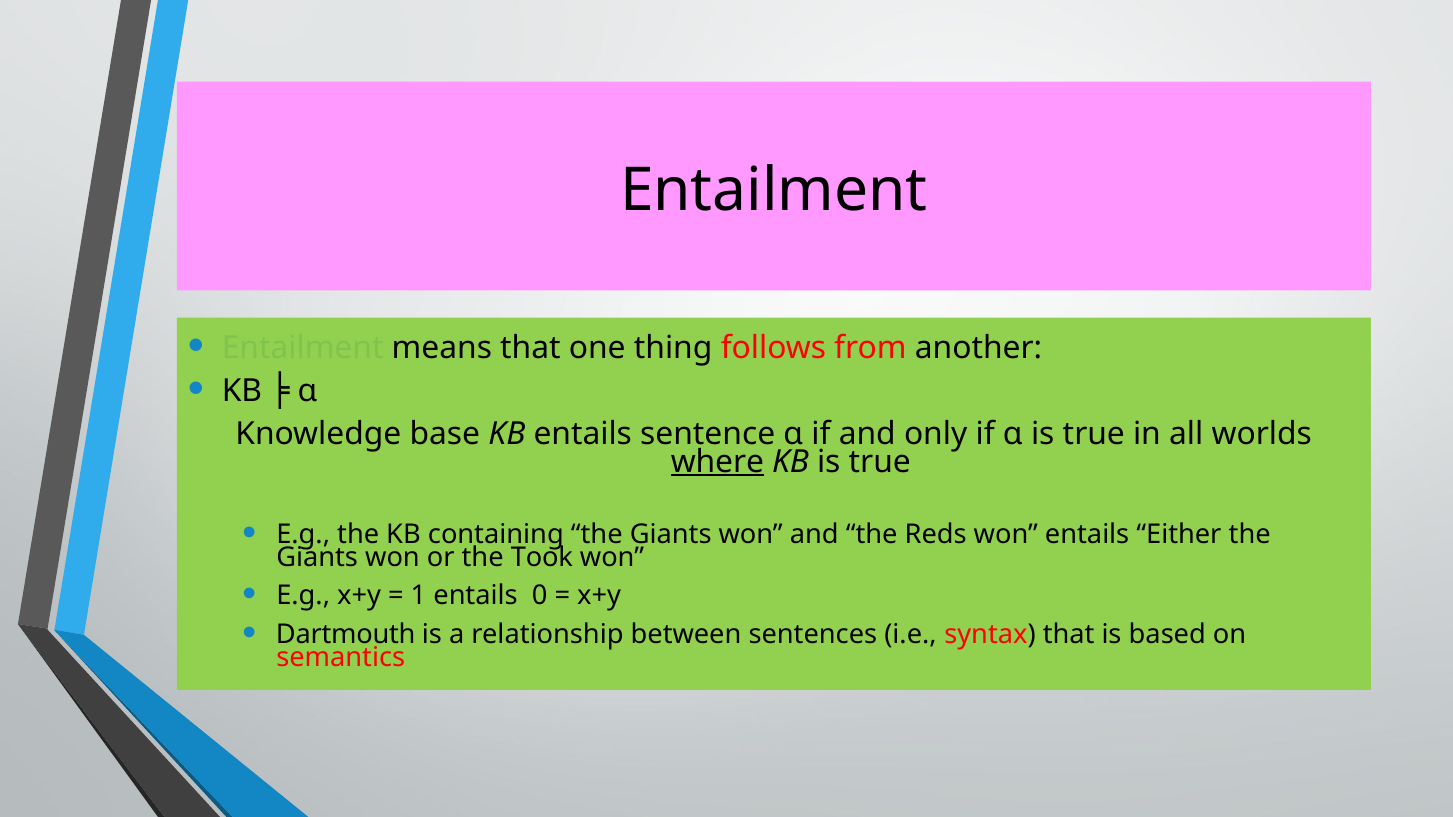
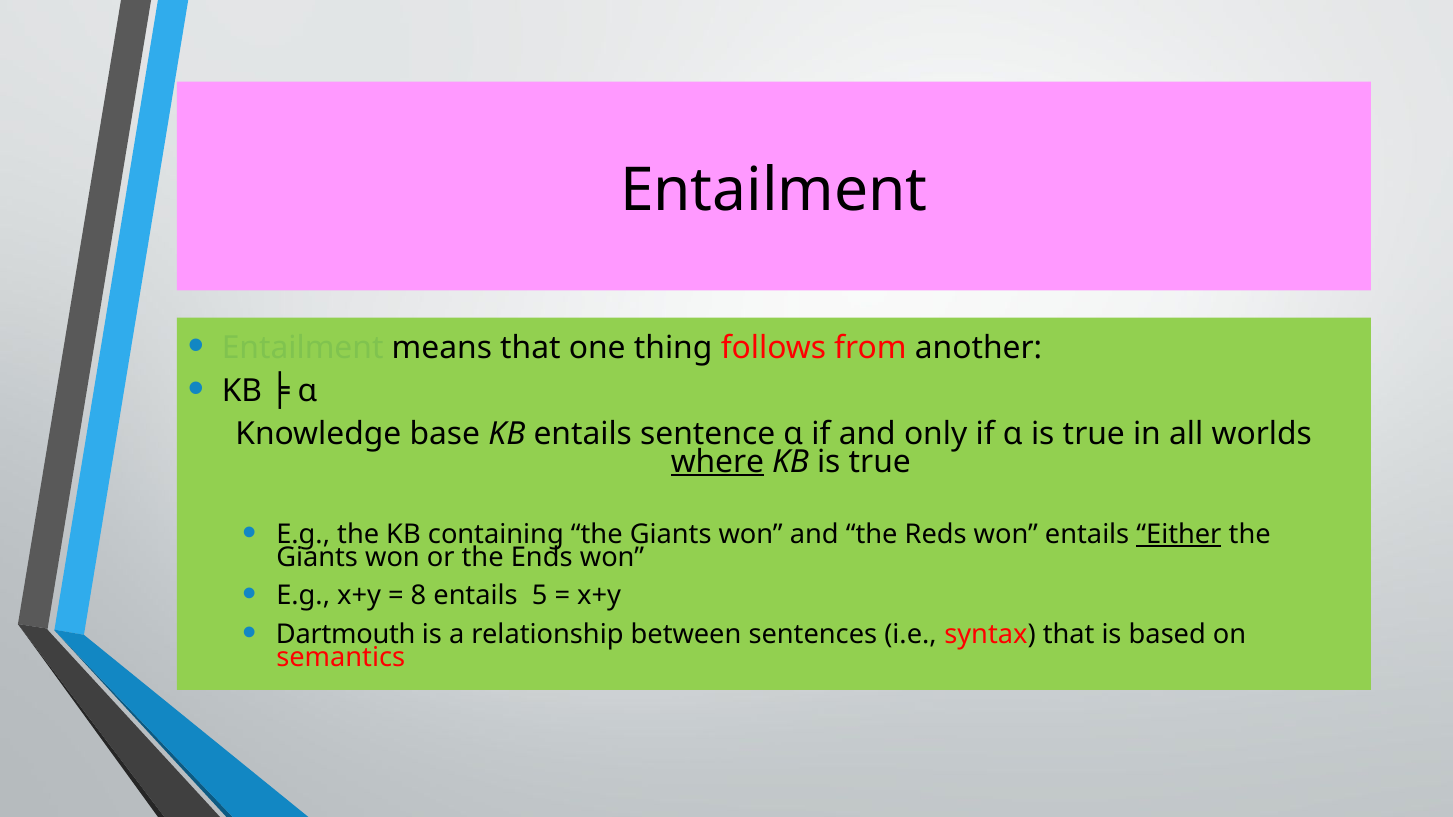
Either underline: none -> present
Took: Took -> Ends
1: 1 -> 8
0: 0 -> 5
